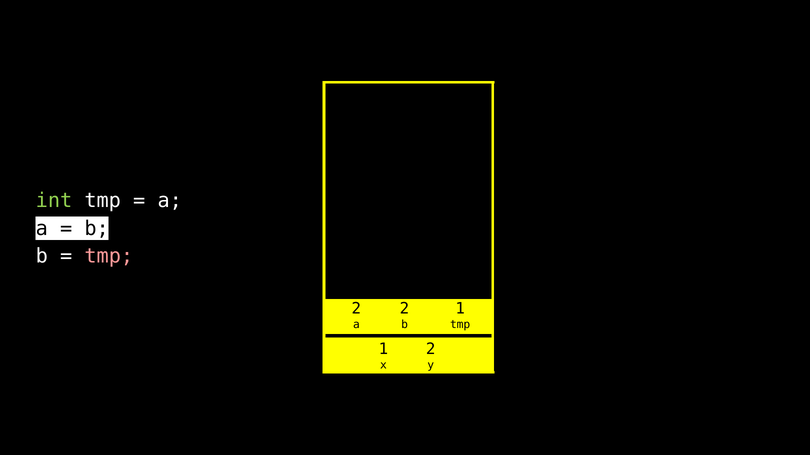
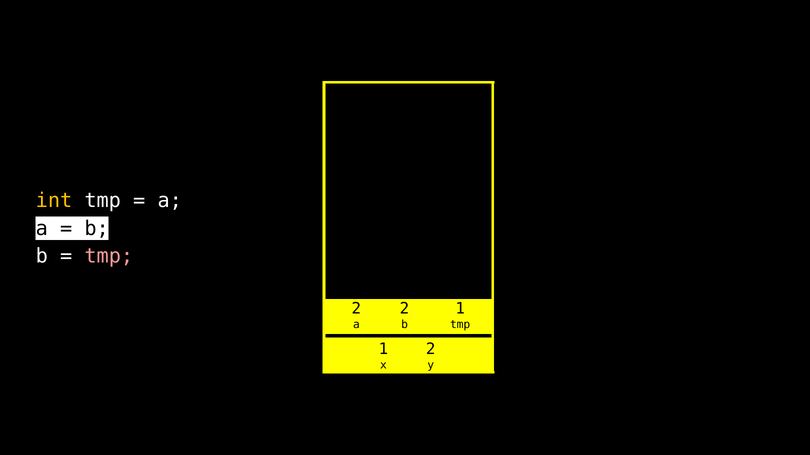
int colour: light green -> yellow
